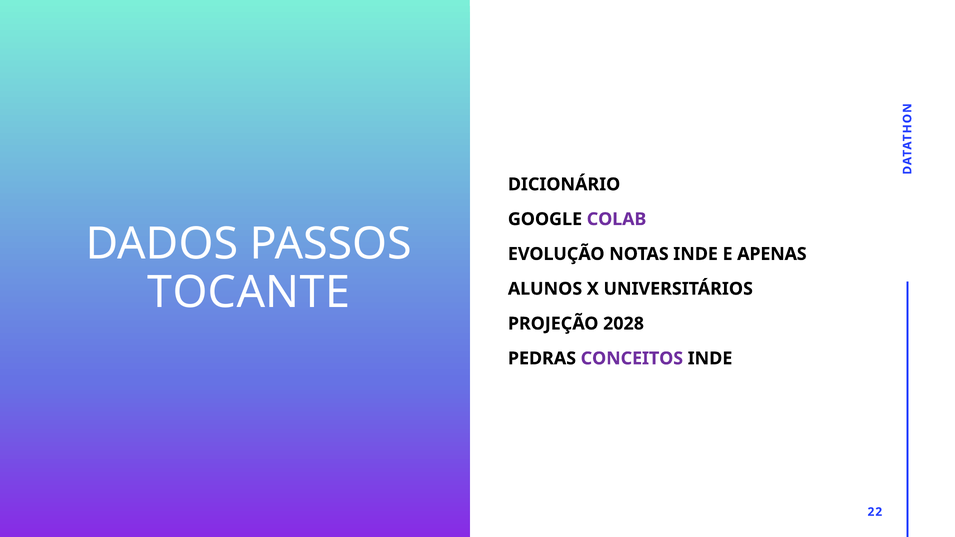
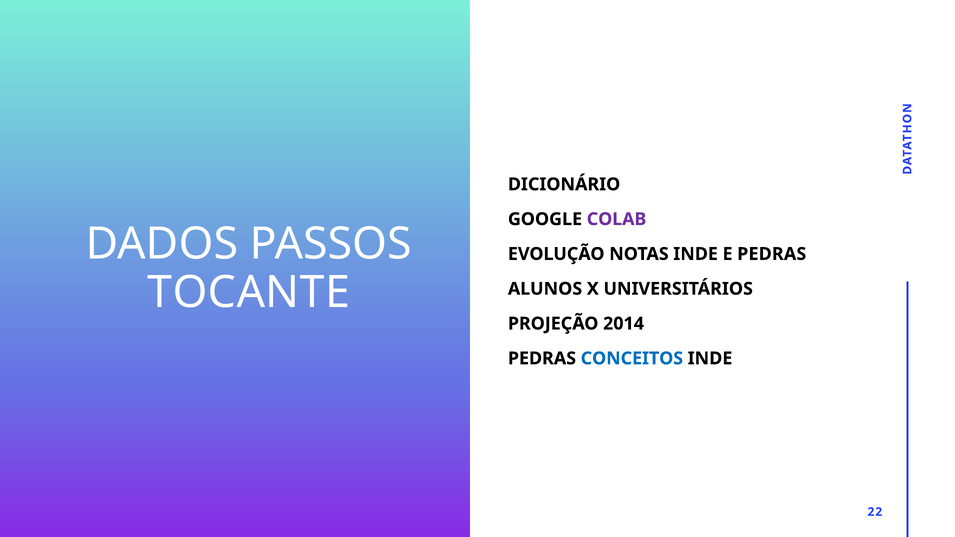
E APENAS: APENAS -> PEDRAS
2028: 2028 -> 2014
CONCEITOS colour: purple -> blue
